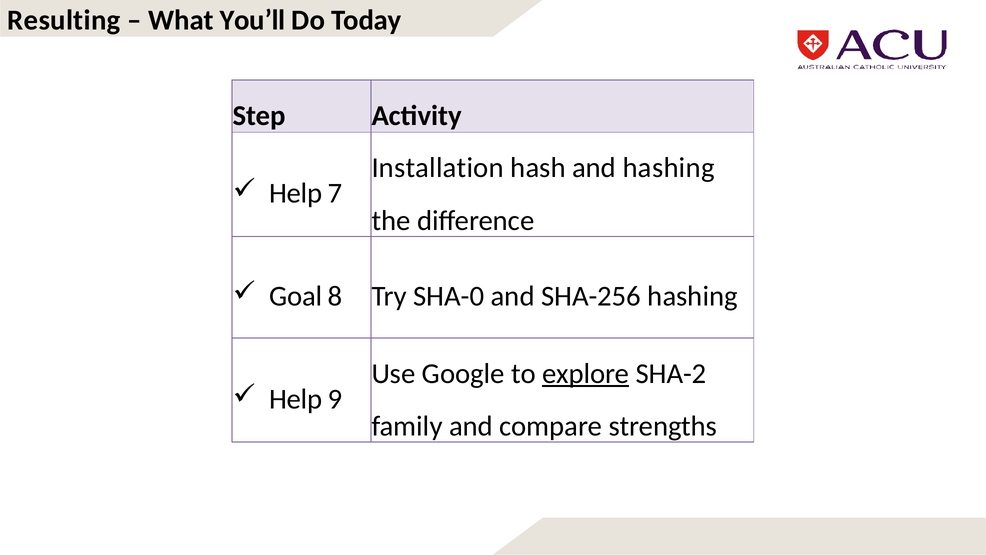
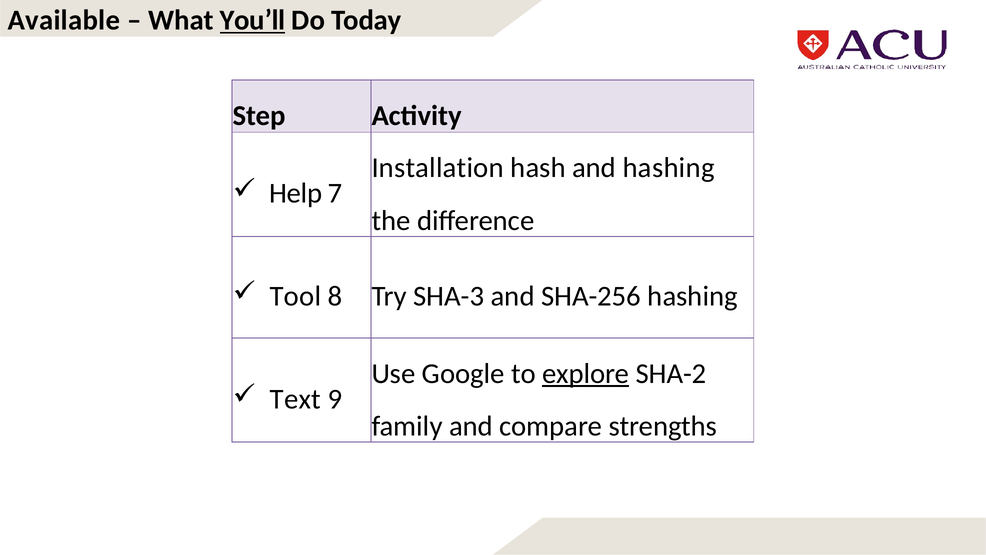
Resulting: Resulting -> Available
You’ll underline: none -> present
Goal: Goal -> Tool
SHA-0: SHA-0 -> SHA-3
Help at (296, 399): Help -> Text
